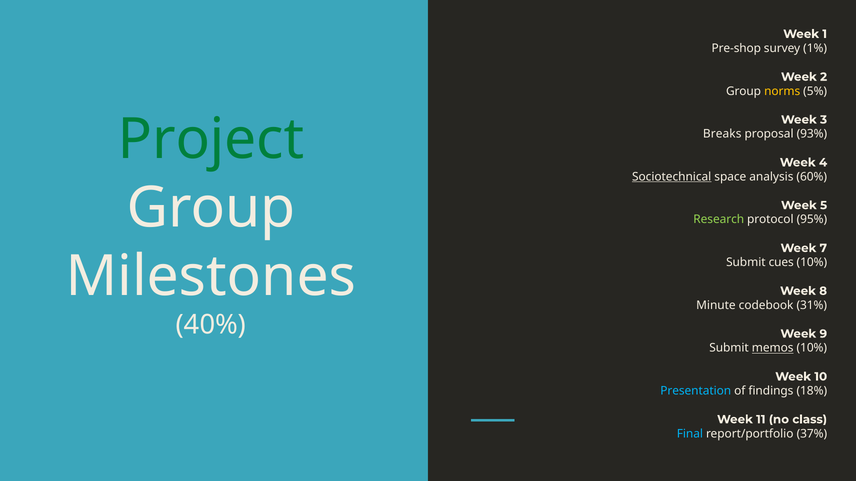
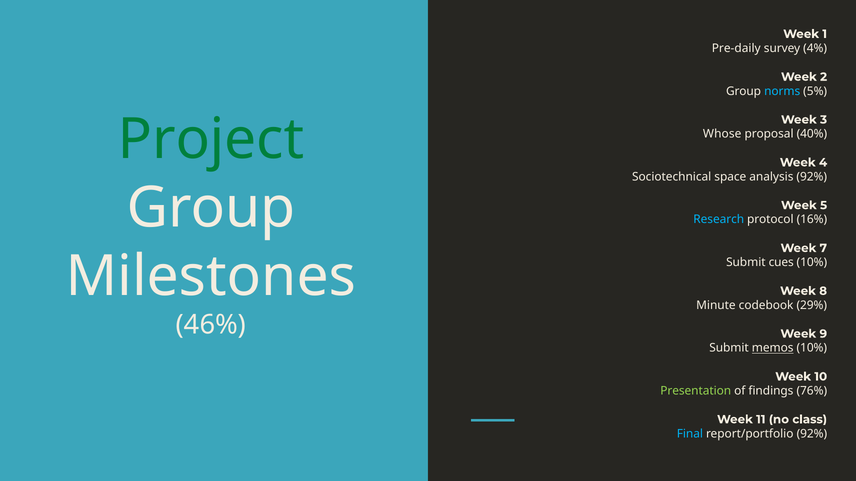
Pre-shop: Pre-shop -> Pre-daily
1%: 1% -> 4%
norms colour: yellow -> light blue
Breaks: Breaks -> Whose
93%: 93% -> 40%
Sociotechnical underline: present -> none
analysis 60%: 60% -> 92%
Research colour: light green -> light blue
95%: 95% -> 16%
31%: 31% -> 29%
40%: 40% -> 46%
Presentation colour: light blue -> light green
18%: 18% -> 76%
report/portfolio 37%: 37% -> 92%
